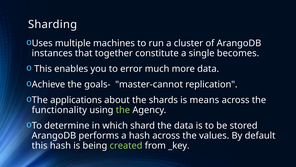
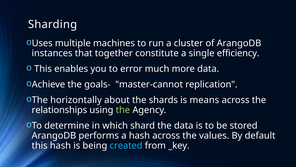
becomes: becomes -> efficiency
applications: applications -> horizontally
functionality: functionality -> relationships
created colour: light green -> light blue
